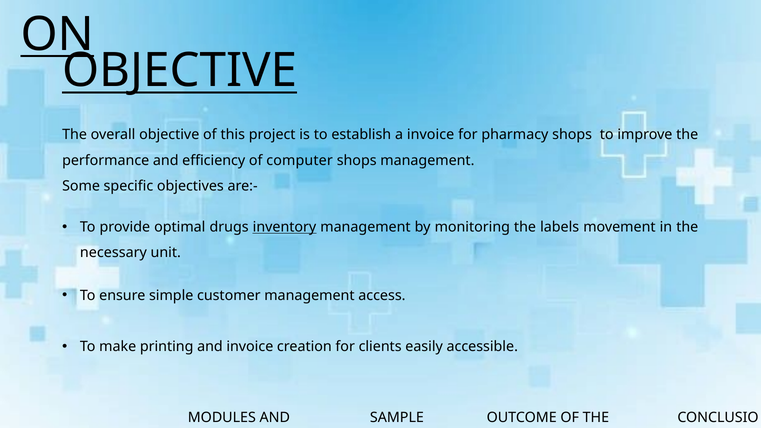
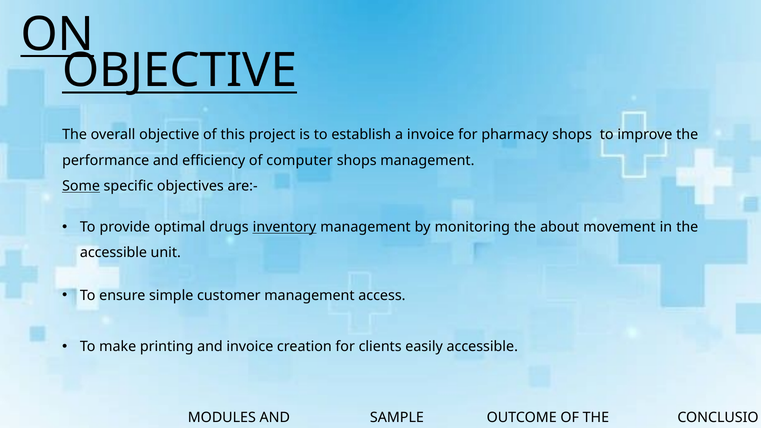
Some underline: none -> present
labels: labels -> about
necessary at (113, 253): necessary -> accessible
